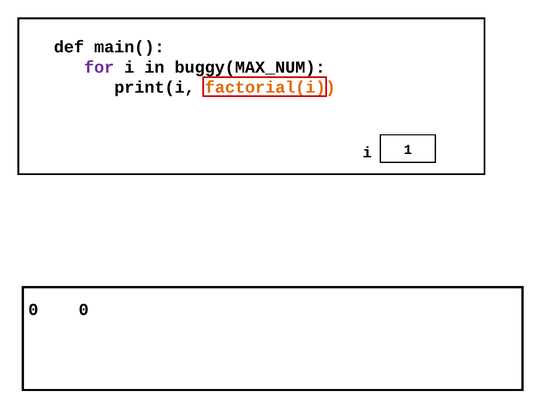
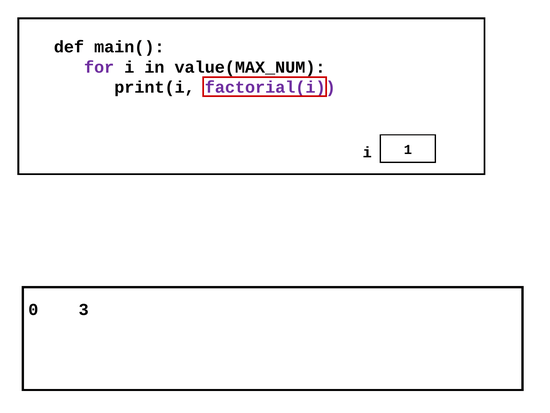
buggy(MAX_NUM: buggy(MAX_NUM -> value(MAX_NUM
factorial(i colour: orange -> purple
0 0: 0 -> 3
